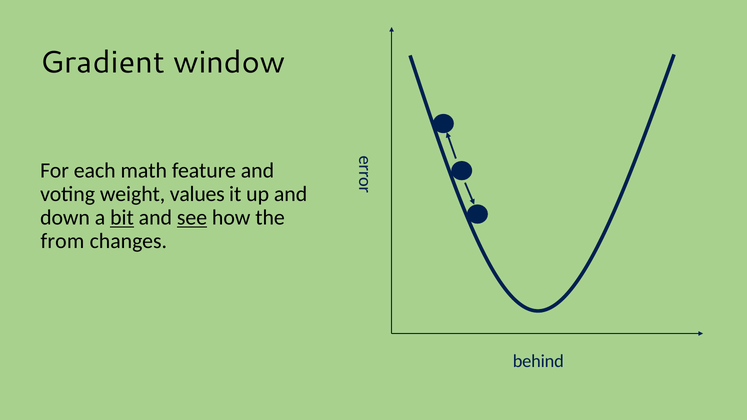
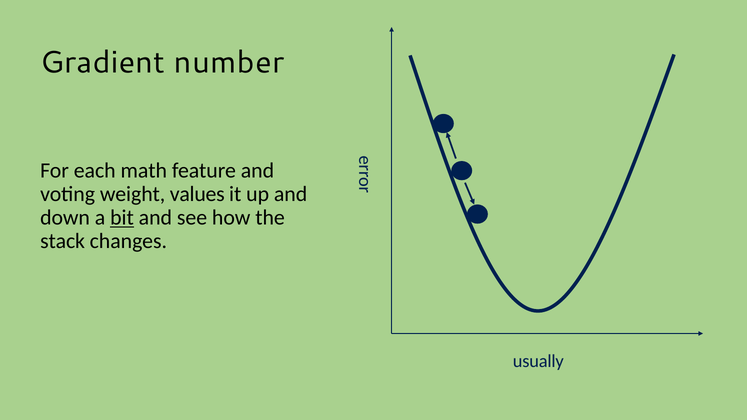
window: window -> number
see underline: present -> none
from: from -> stack
behind: behind -> usually
